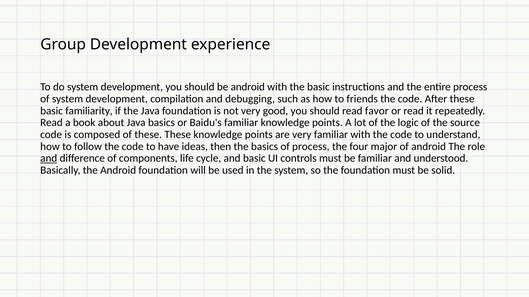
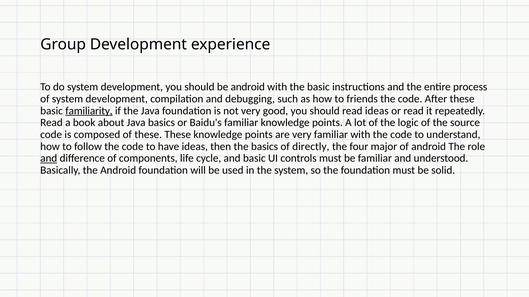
familiarity underline: none -> present
read favor: favor -> ideas
of process: process -> directly
